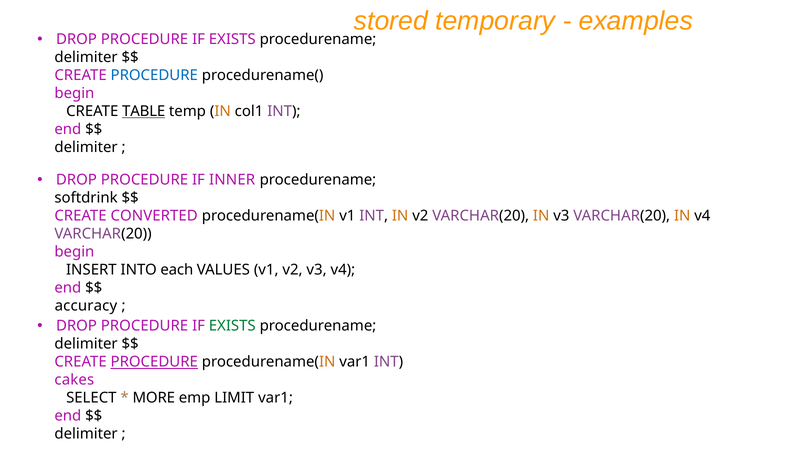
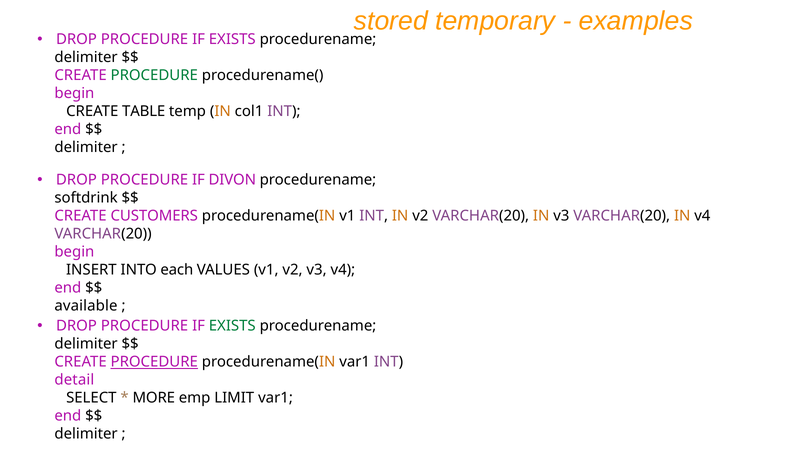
PROCEDURE at (154, 75) colour: blue -> green
TABLE underline: present -> none
INNER: INNER -> DIVON
CONVERTED: CONVERTED -> CUSTOMERS
accuracy: accuracy -> available
cakes: cakes -> detail
